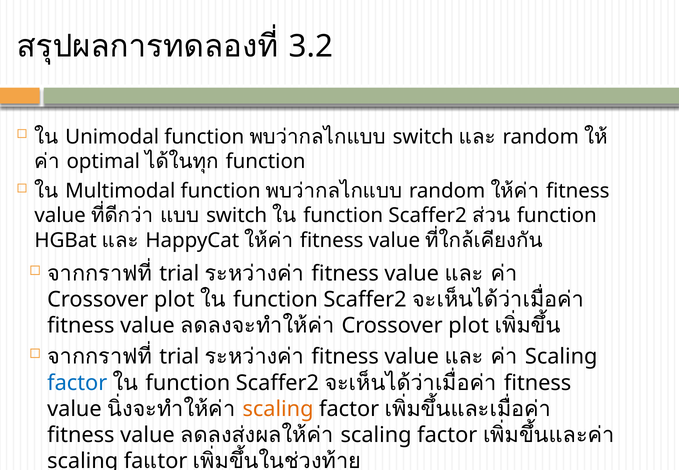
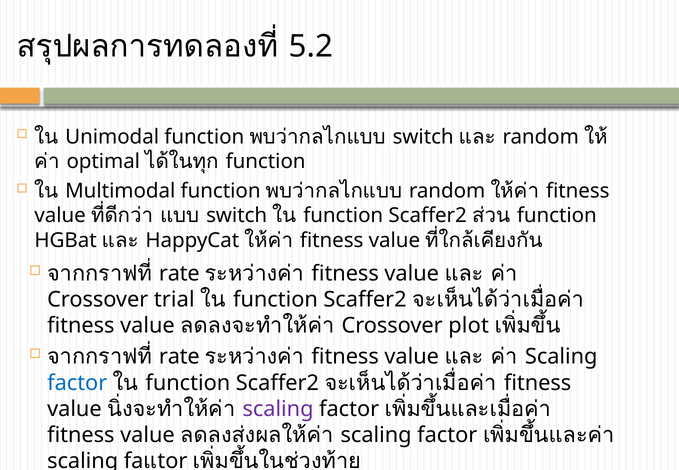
3.2: 3.2 -> 5.2
trial at (179, 274): trial -> rate
plot at (174, 300): plot -> trial
trial at (179, 357): trial -> rate
scaling at (278, 409) colour: orange -> purple
